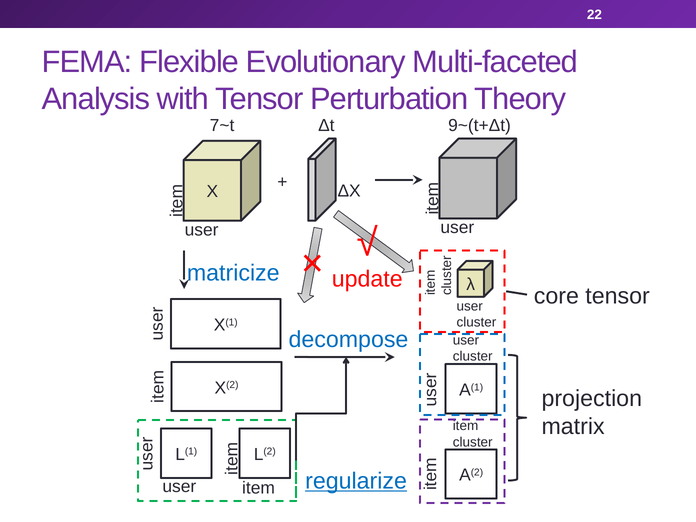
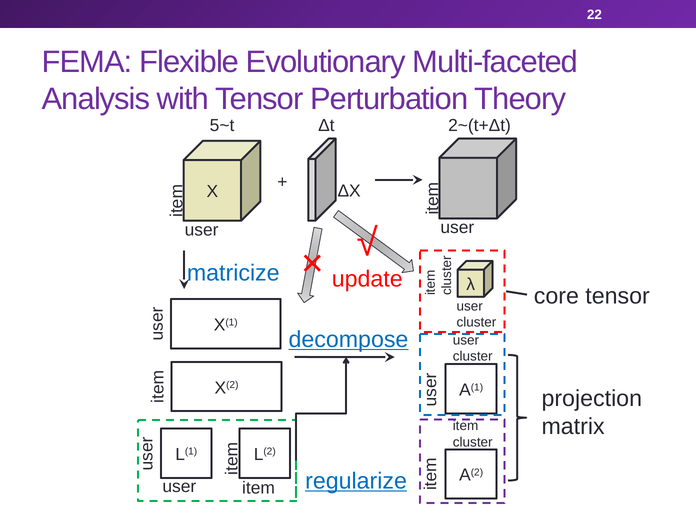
7~t: 7~t -> 5~t
9~(t+Δt: 9~(t+Δt -> 2~(t+Δt
decompose underline: none -> present
